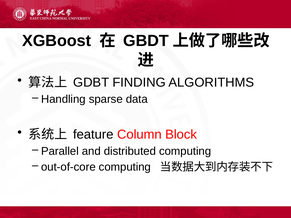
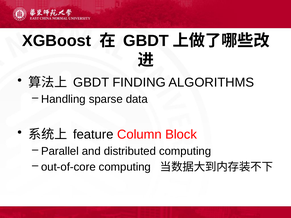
GDBT at (91, 83): GDBT -> GBDT
